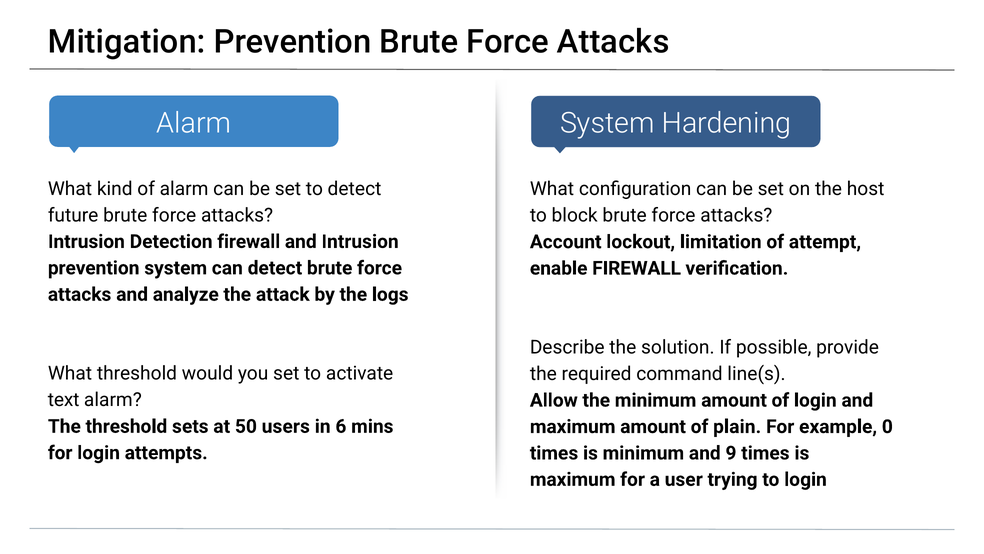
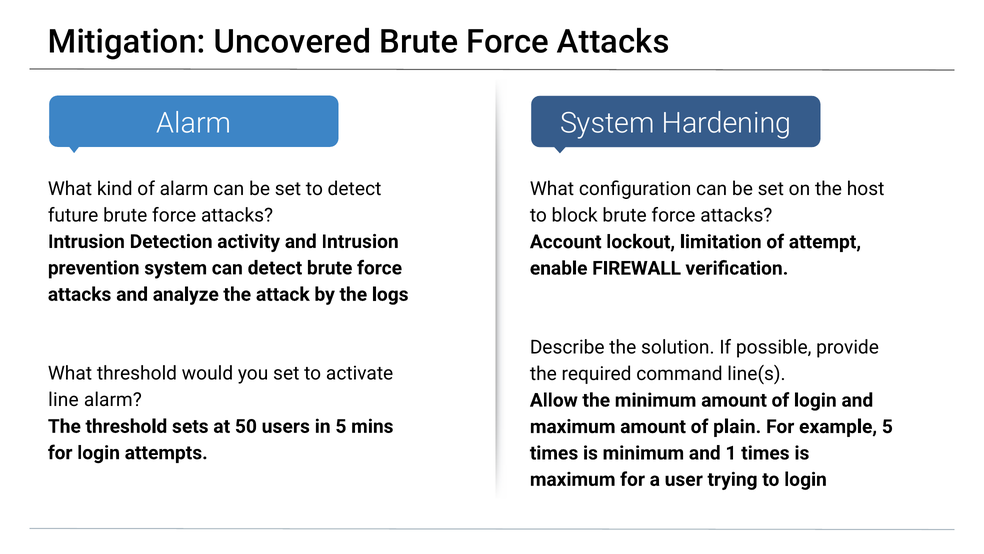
Mitigation Prevention: Prevention -> Uncovered
Detection firewall: firewall -> activity
text: text -> line
in 6: 6 -> 5
example 0: 0 -> 5
9: 9 -> 1
